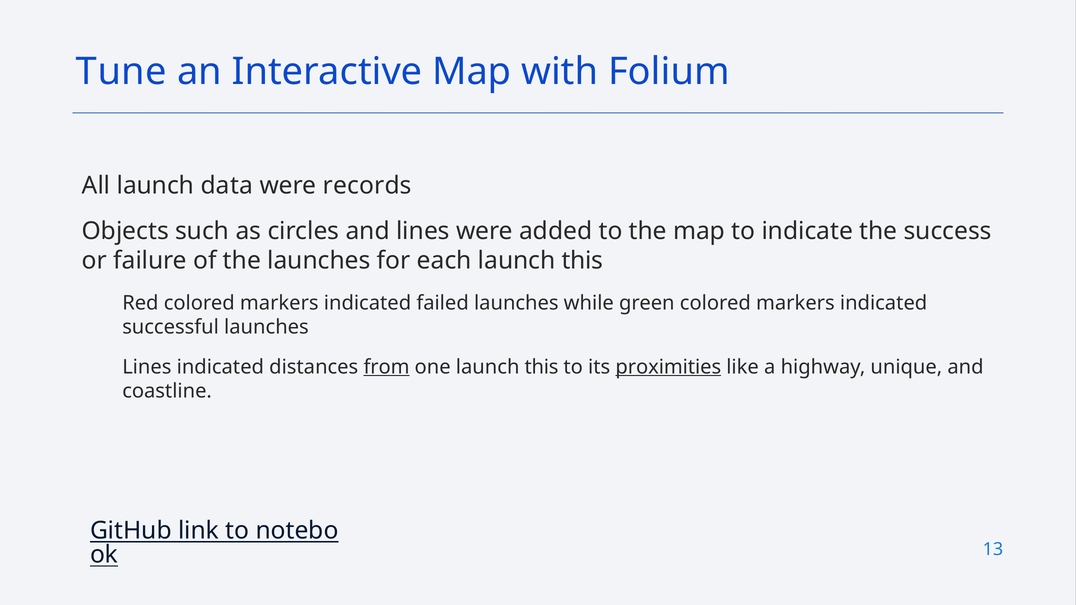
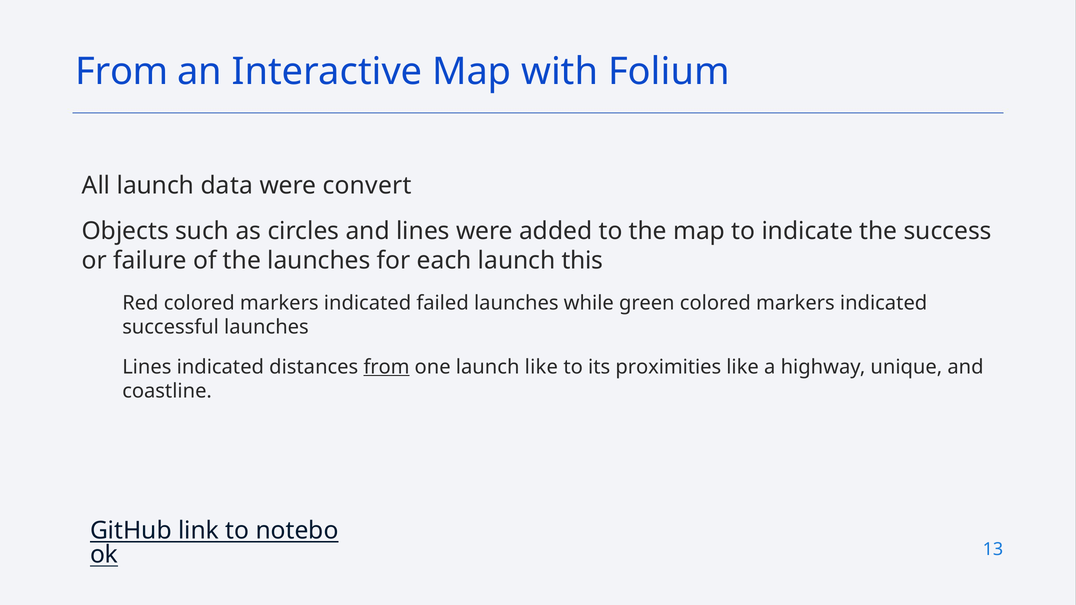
Tune at (121, 72): Tune -> From
records: records -> convert
one launch this: this -> like
proximities underline: present -> none
